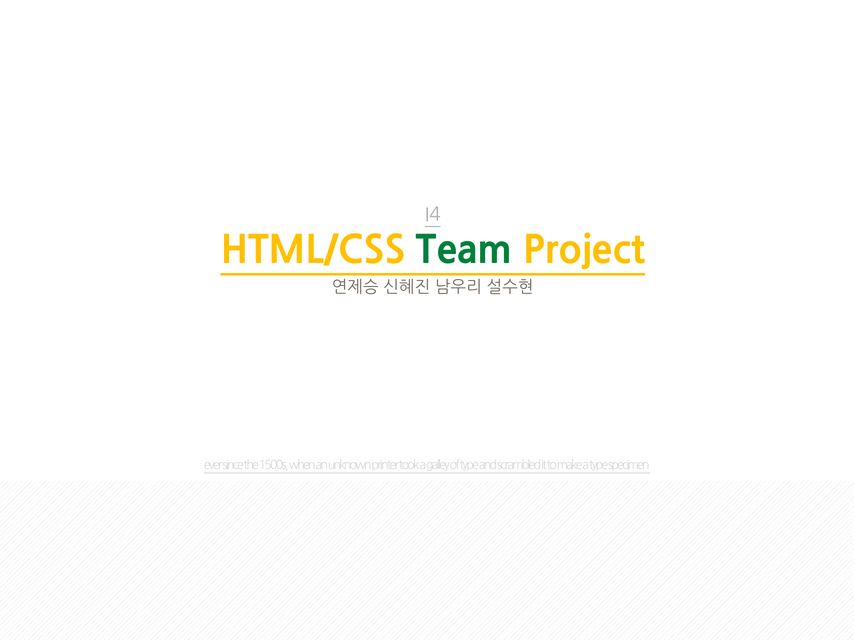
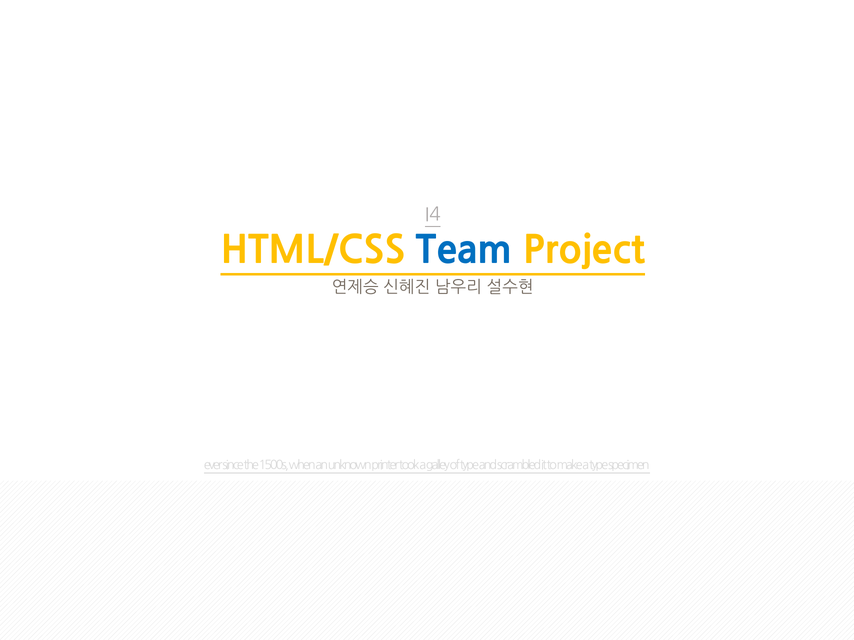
Team colour: green -> blue
